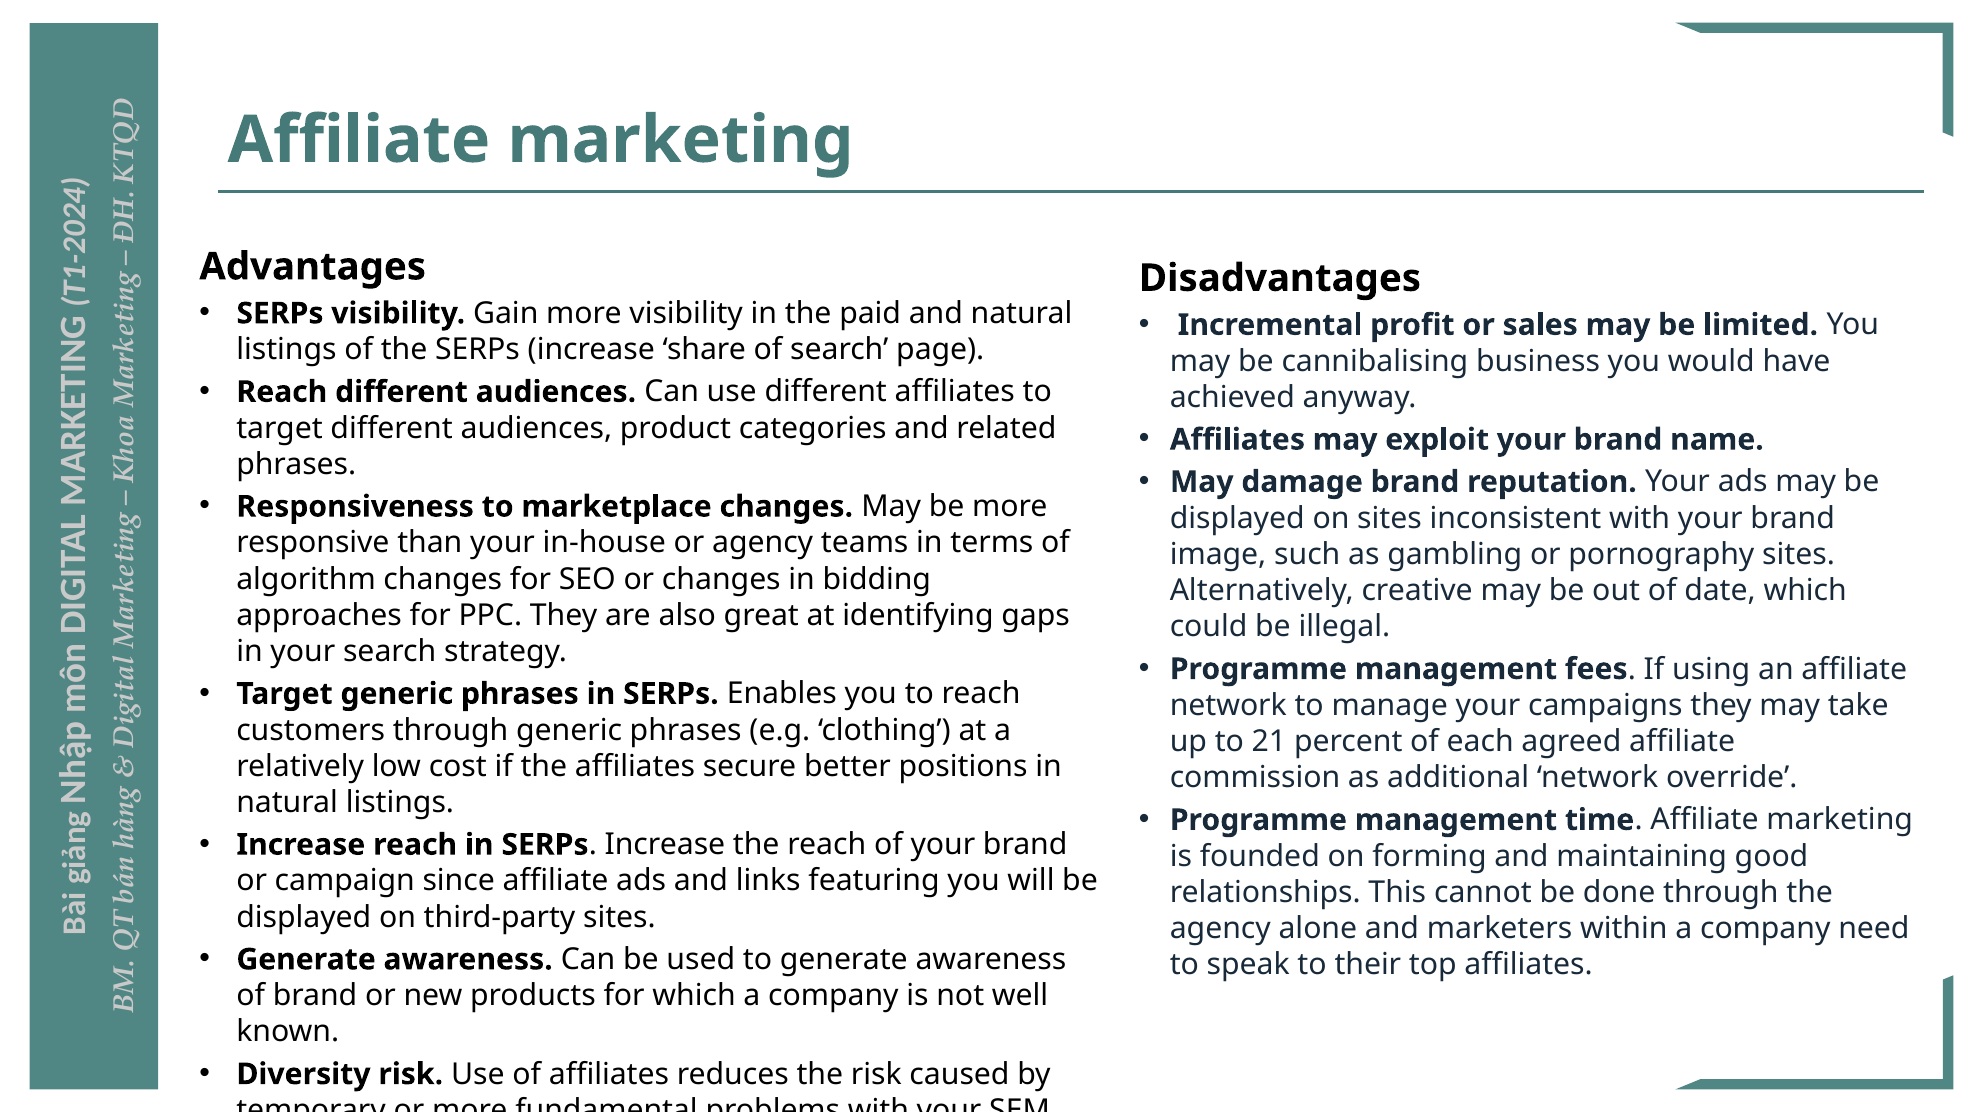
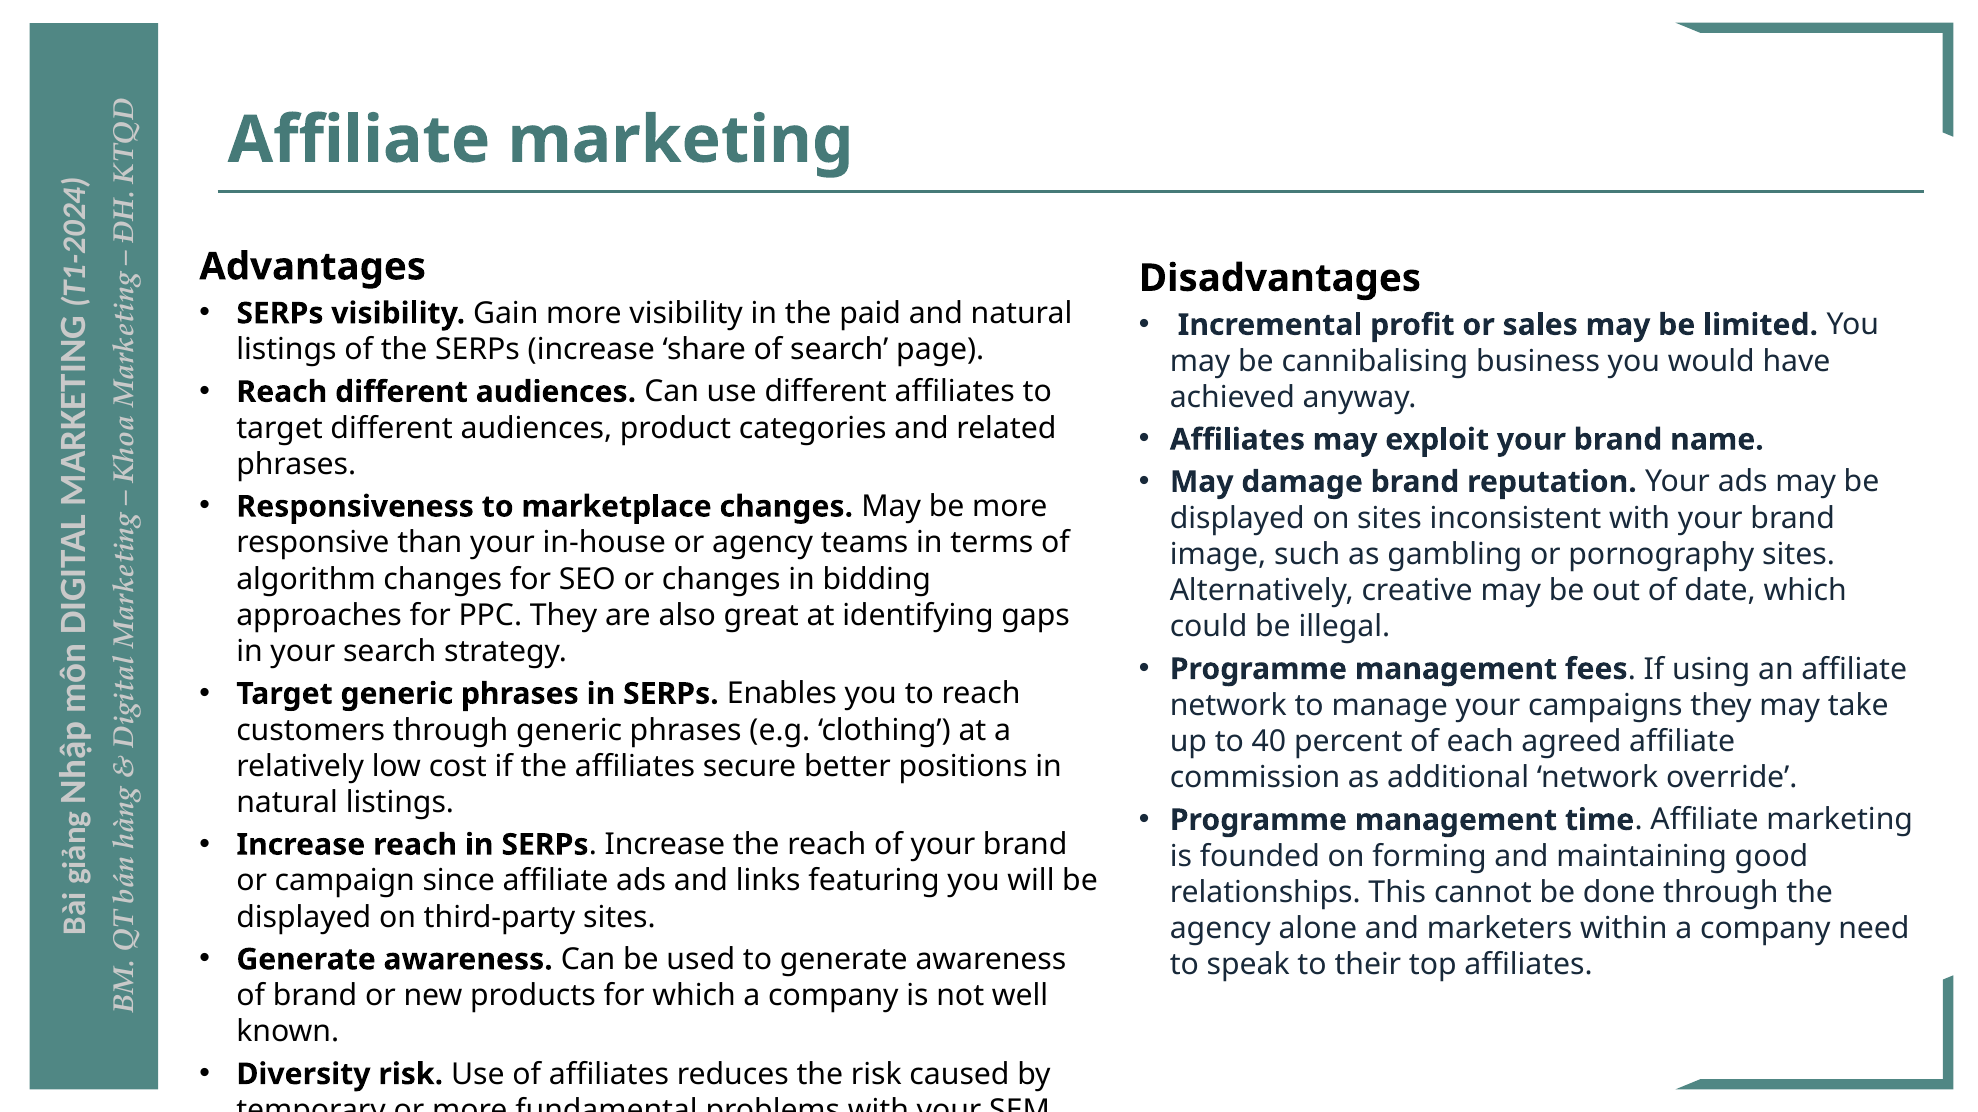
21: 21 -> 40
